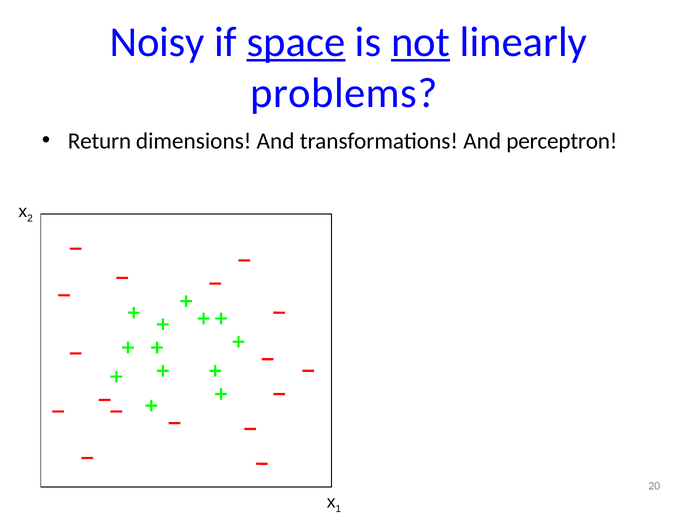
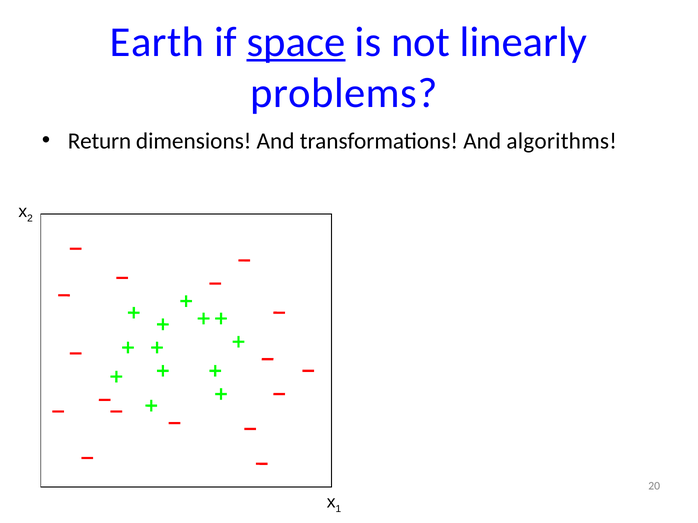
Noisy: Noisy -> Earth
not underline: present -> none
perceptron: perceptron -> algorithms
